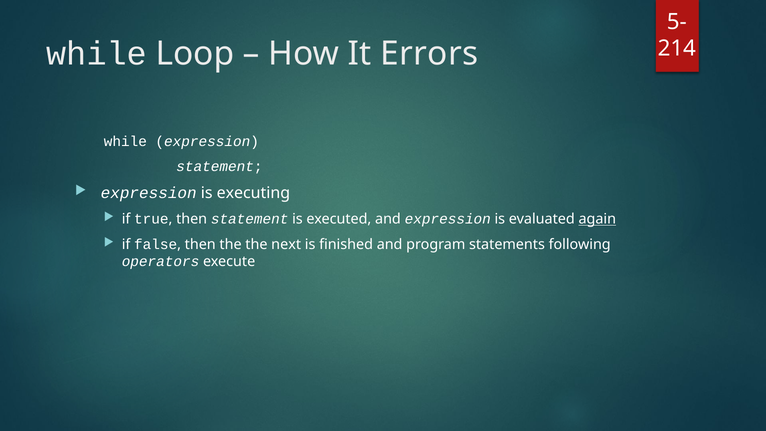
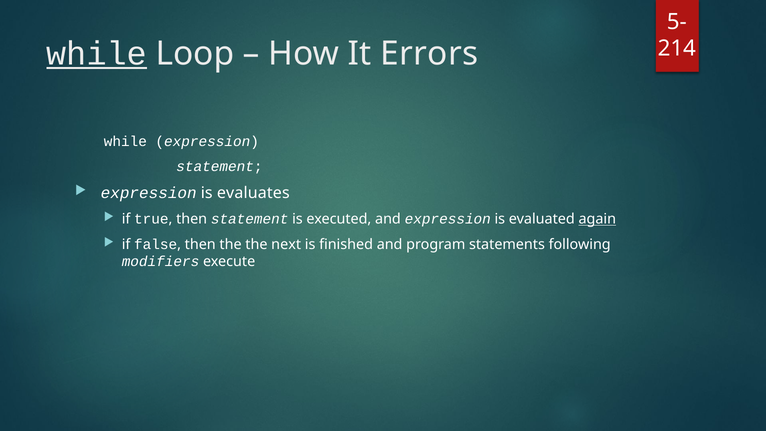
while at (97, 54) underline: none -> present
executing: executing -> evaluates
operators: operators -> modifiers
